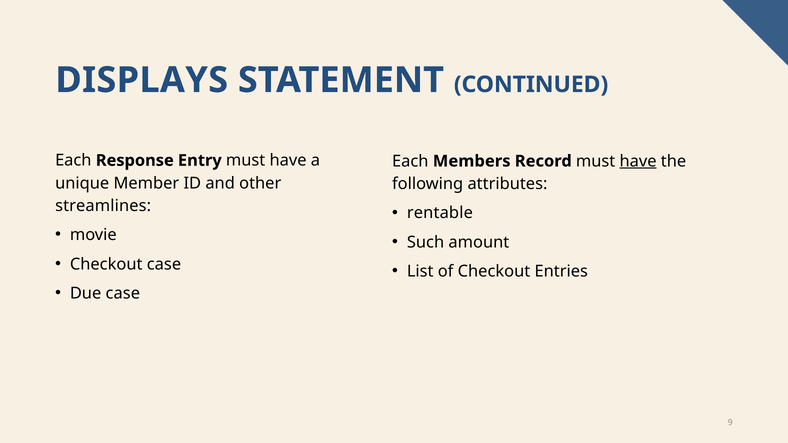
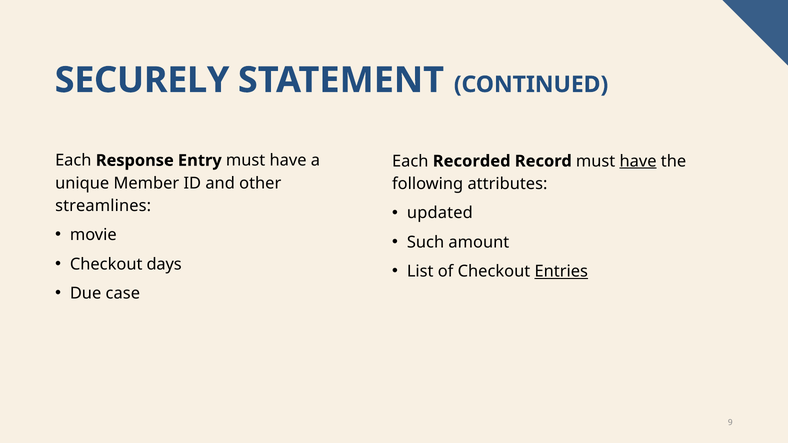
DISPLAYS: DISPLAYS -> SECURELY
Members: Members -> Recorded
rentable: rentable -> updated
Checkout case: case -> days
Entries underline: none -> present
